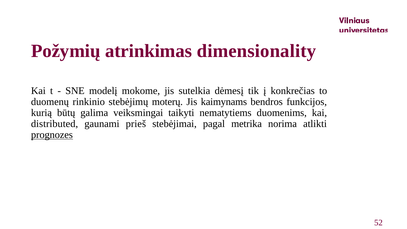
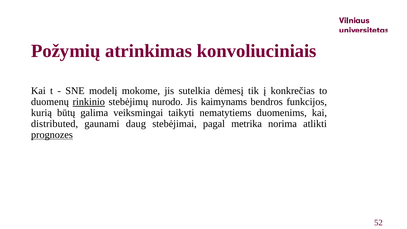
dimensionality: dimensionality -> konvoliuciniais
rinkinio underline: none -> present
moterų: moterų -> nurodo
prieš: prieš -> daug
